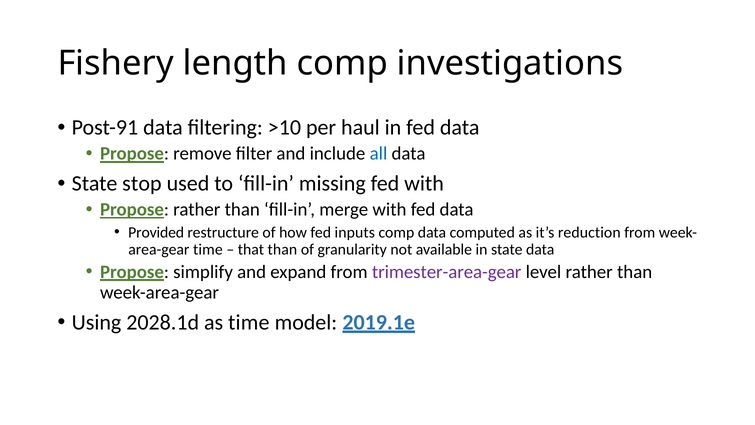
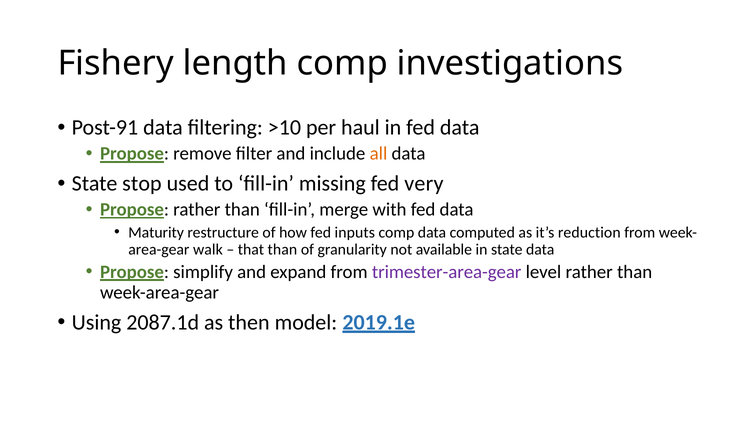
all colour: blue -> orange
fed with: with -> very
Provided: Provided -> Maturity
time at (208, 249): time -> walk
2028.1d: 2028.1d -> 2087.1d
as time: time -> then
